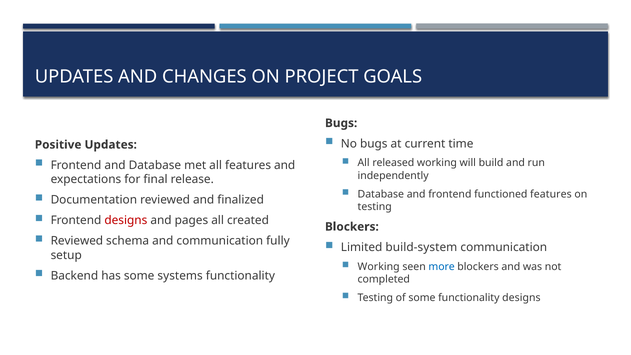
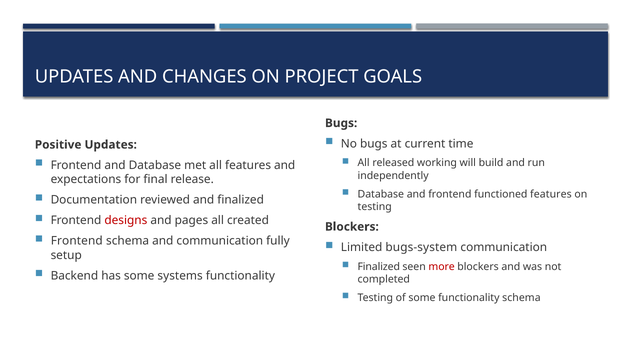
Reviewed at (77, 241): Reviewed -> Frontend
build-system: build-system -> bugs-system
Working at (379, 267): Working -> Finalized
more colour: blue -> red
functionality designs: designs -> schema
